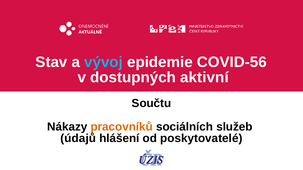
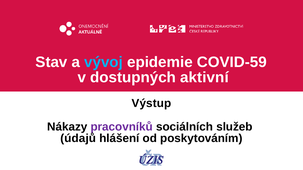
COVID-56: COVID-56 -> COVID-59
Součtu: Součtu -> Výstup
pracovníků colour: orange -> purple
poskytovatelé: poskytovatelé -> poskytováním
